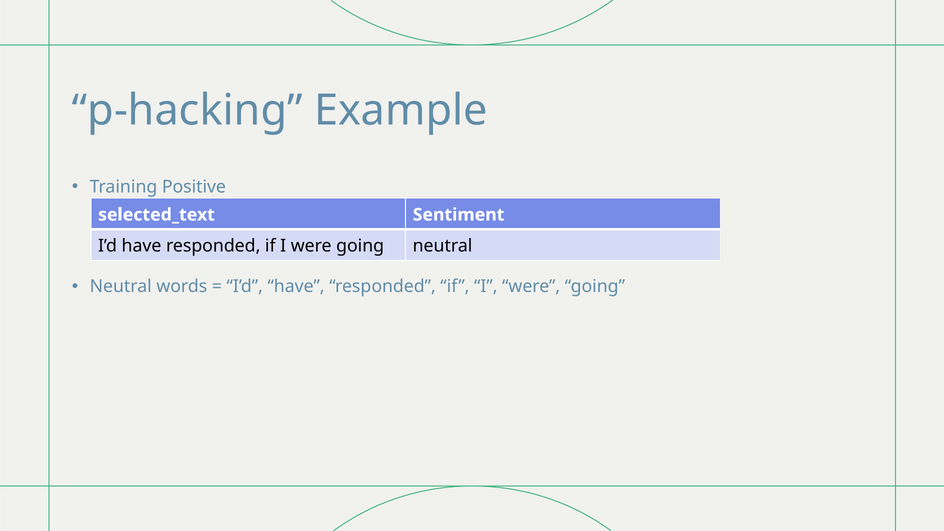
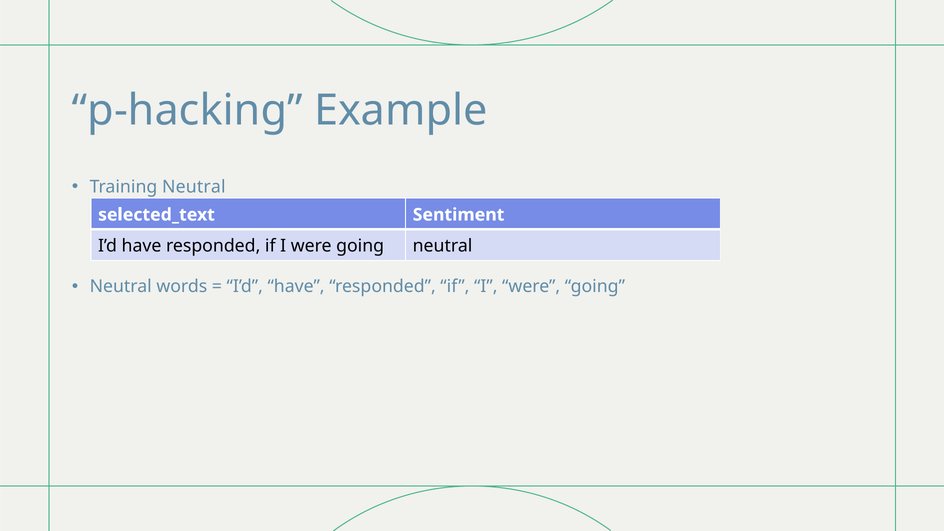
Training Positive: Positive -> Neutral
